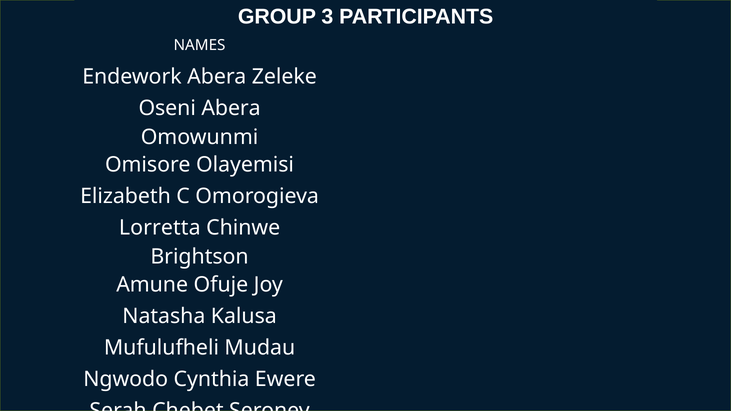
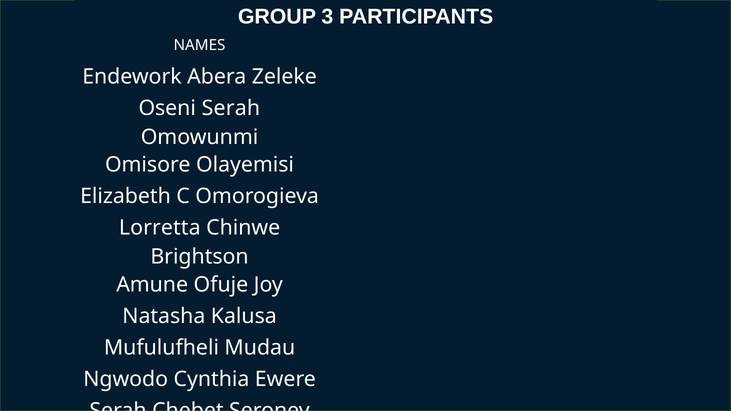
Oseni Abera: Abera -> Serah
